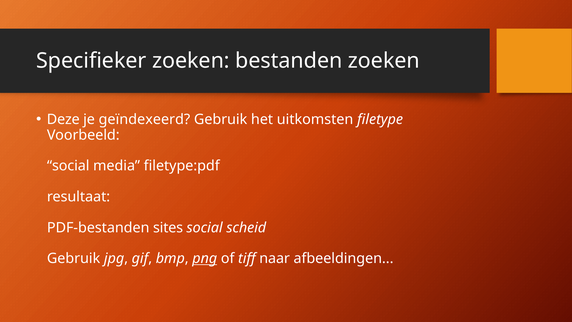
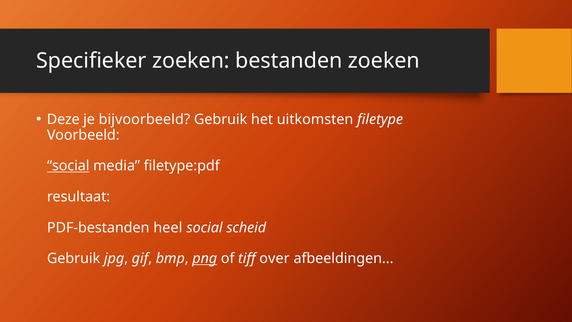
geïndexeerd: geïndexeerd -> bijvoorbeeld
social at (68, 166) underline: none -> present
sites: sites -> heel
naar: naar -> over
